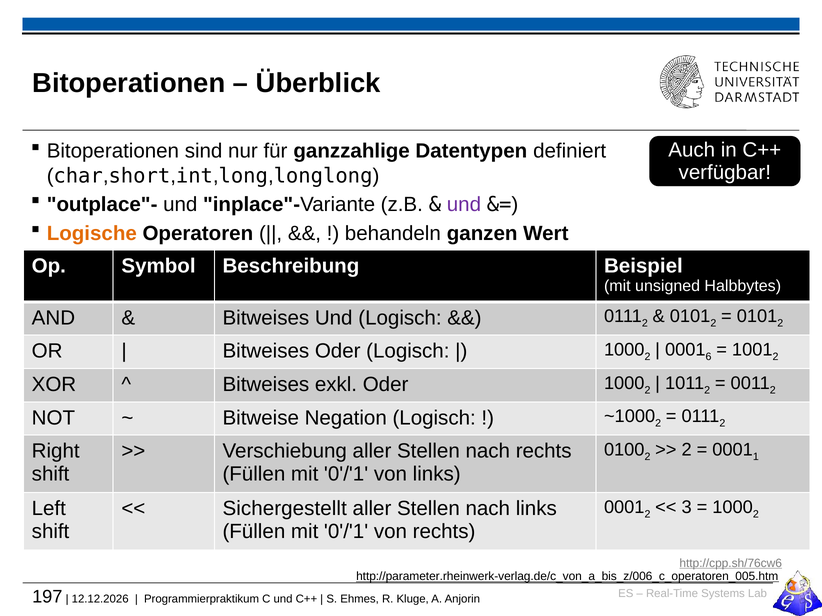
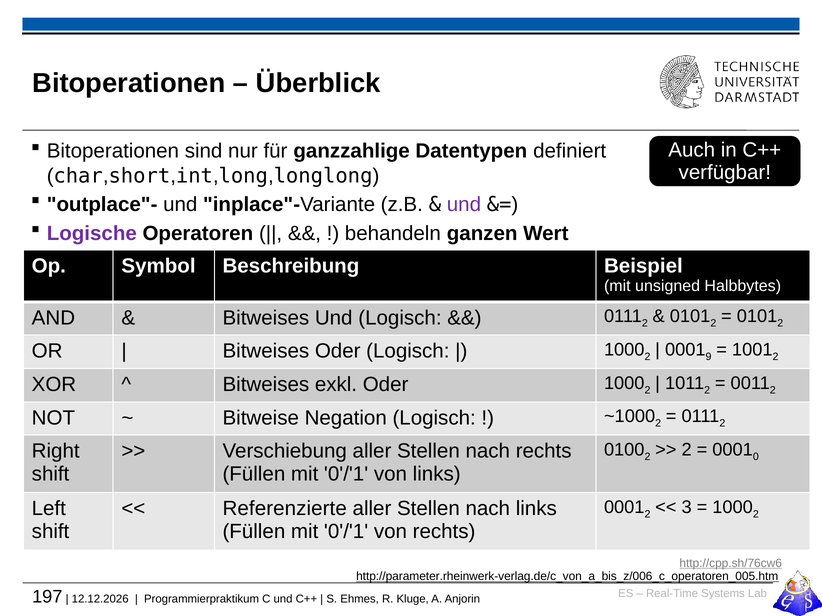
Logische colour: orange -> purple
6: 6 -> 9
1: 1 -> 0
Sichergestellt: Sichergestellt -> Referenzierte
